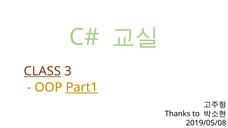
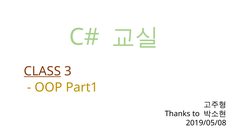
Part1 underline: present -> none
